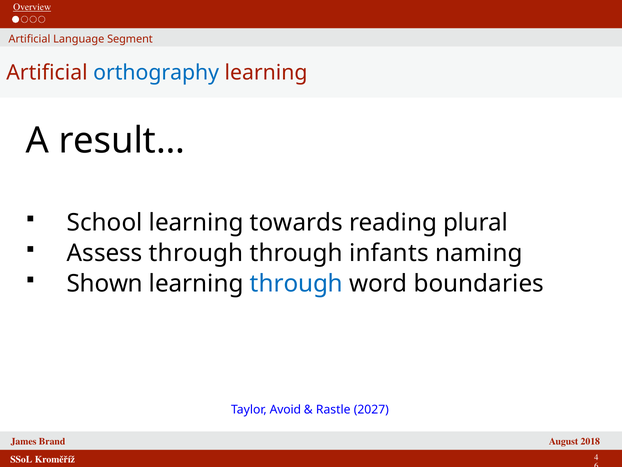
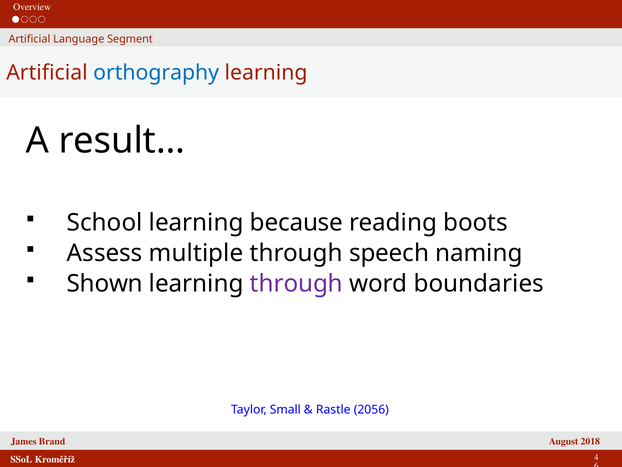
Overview underline: present -> none
towards: towards -> because
plural: plural -> boots
Assess through: through -> multiple
infants: infants -> speech
through at (296, 283) colour: blue -> purple
Avoid: Avoid -> Small
2027: 2027 -> 2056
